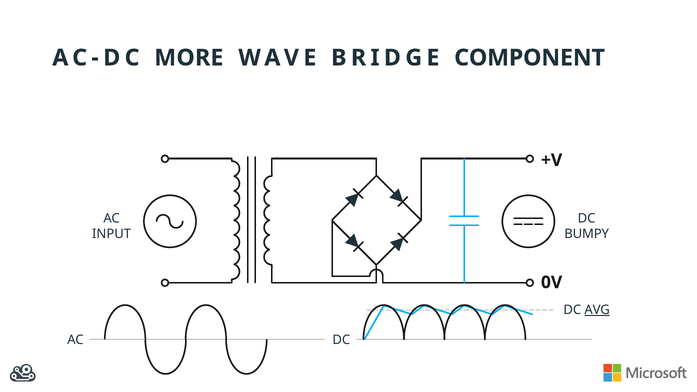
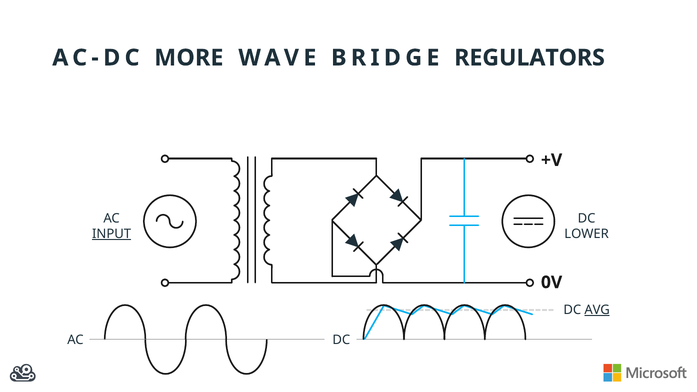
COMPONENT: COMPONENT -> REGULATORS
INPUT underline: none -> present
BUMPY: BUMPY -> LOWER
